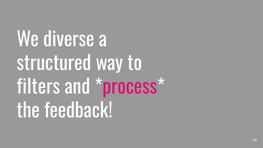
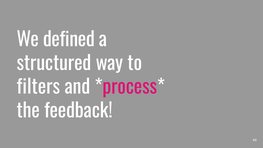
diverse: diverse -> defined
